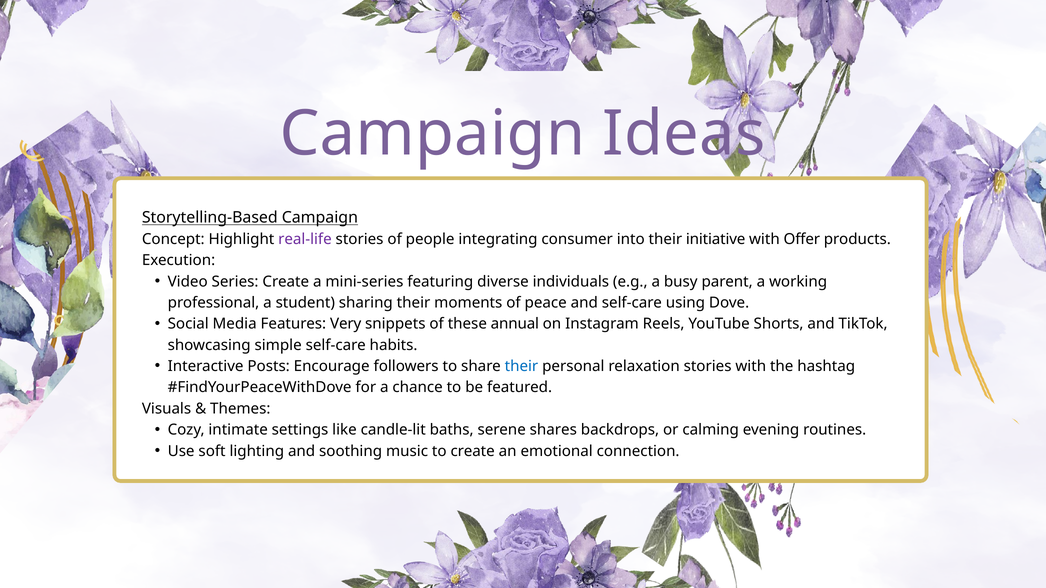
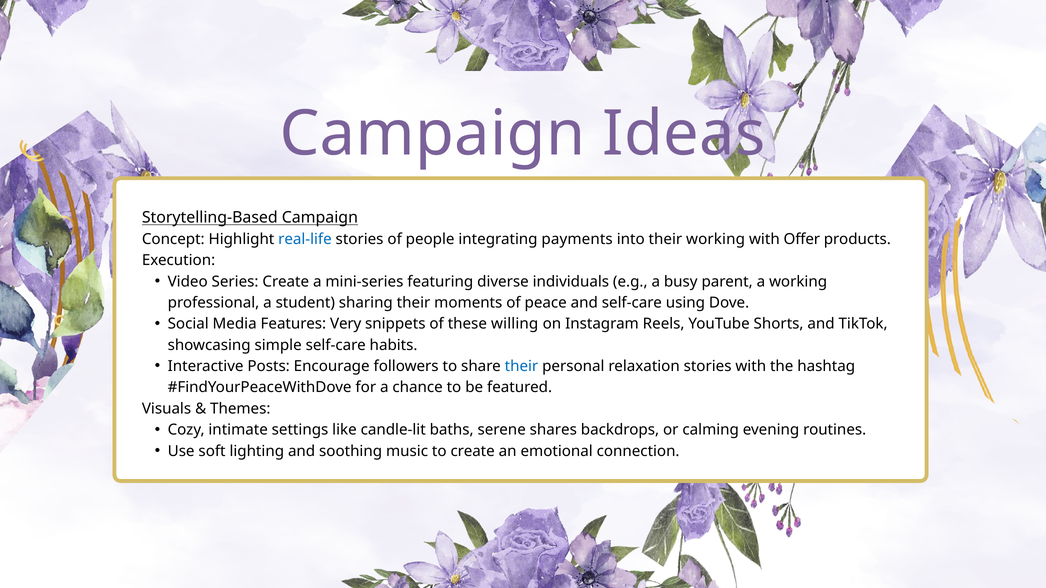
real-life colour: purple -> blue
consumer: consumer -> payments
their initiative: initiative -> working
annual: annual -> willing
